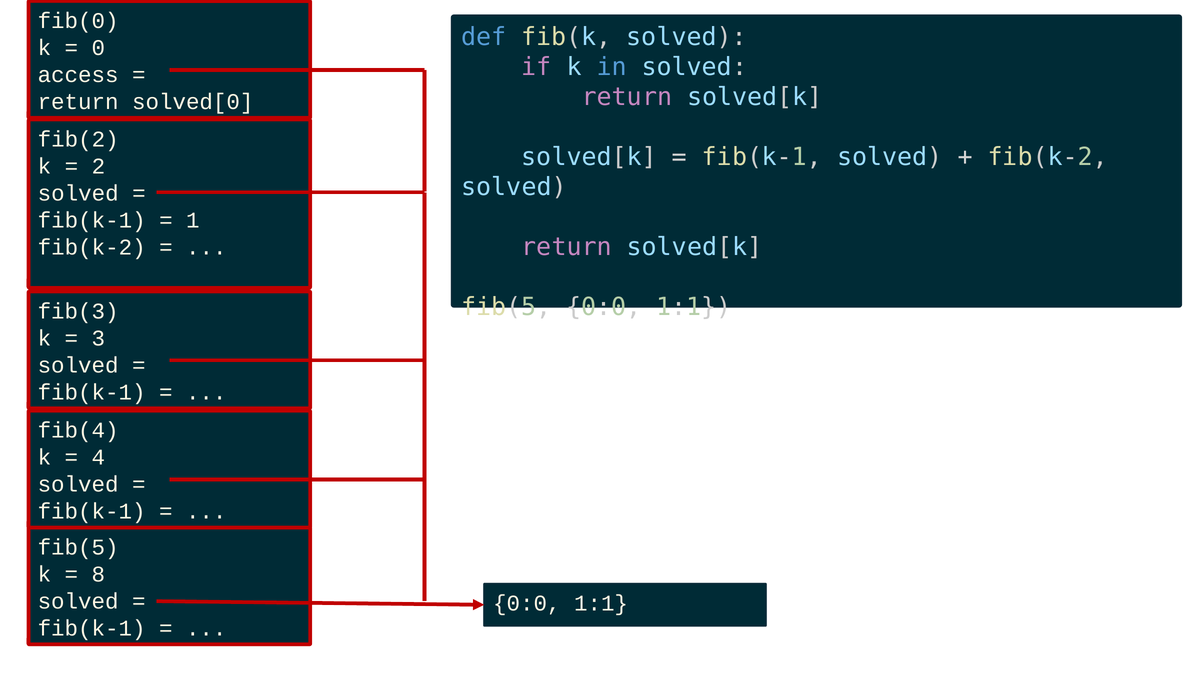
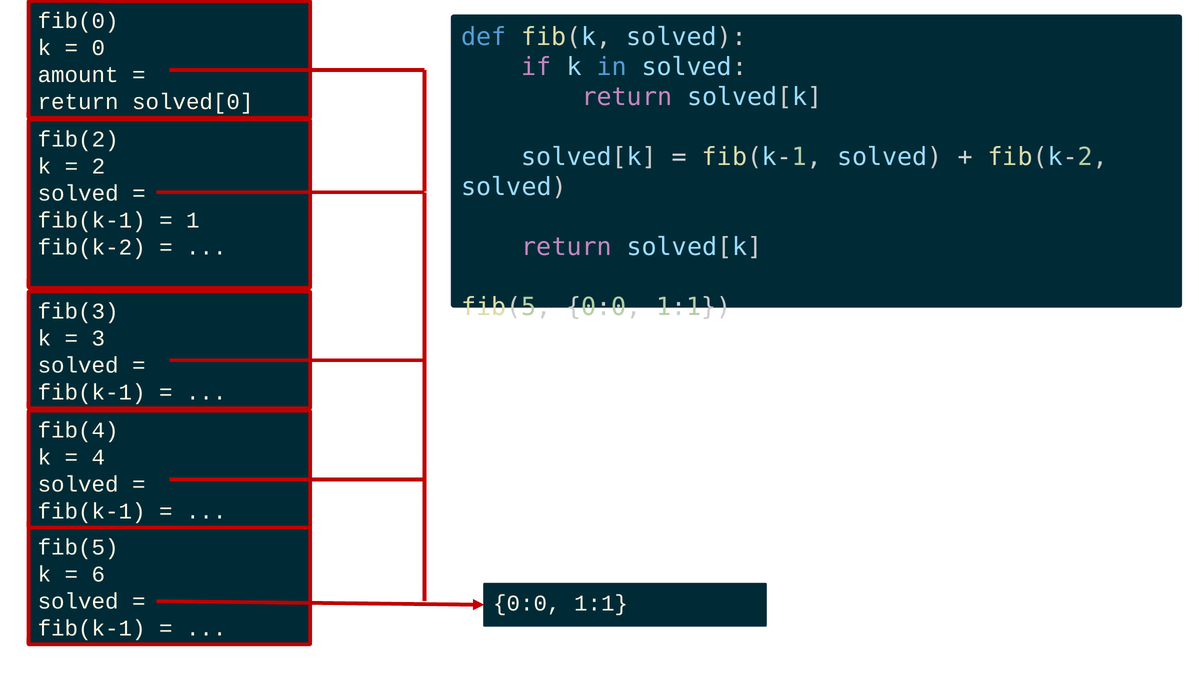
access: access -> amount
8: 8 -> 6
